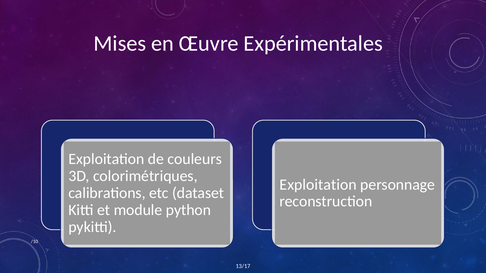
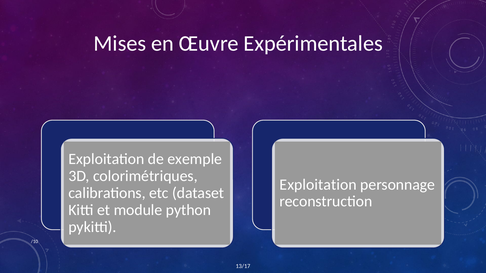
couleurs: couleurs -> exemple
